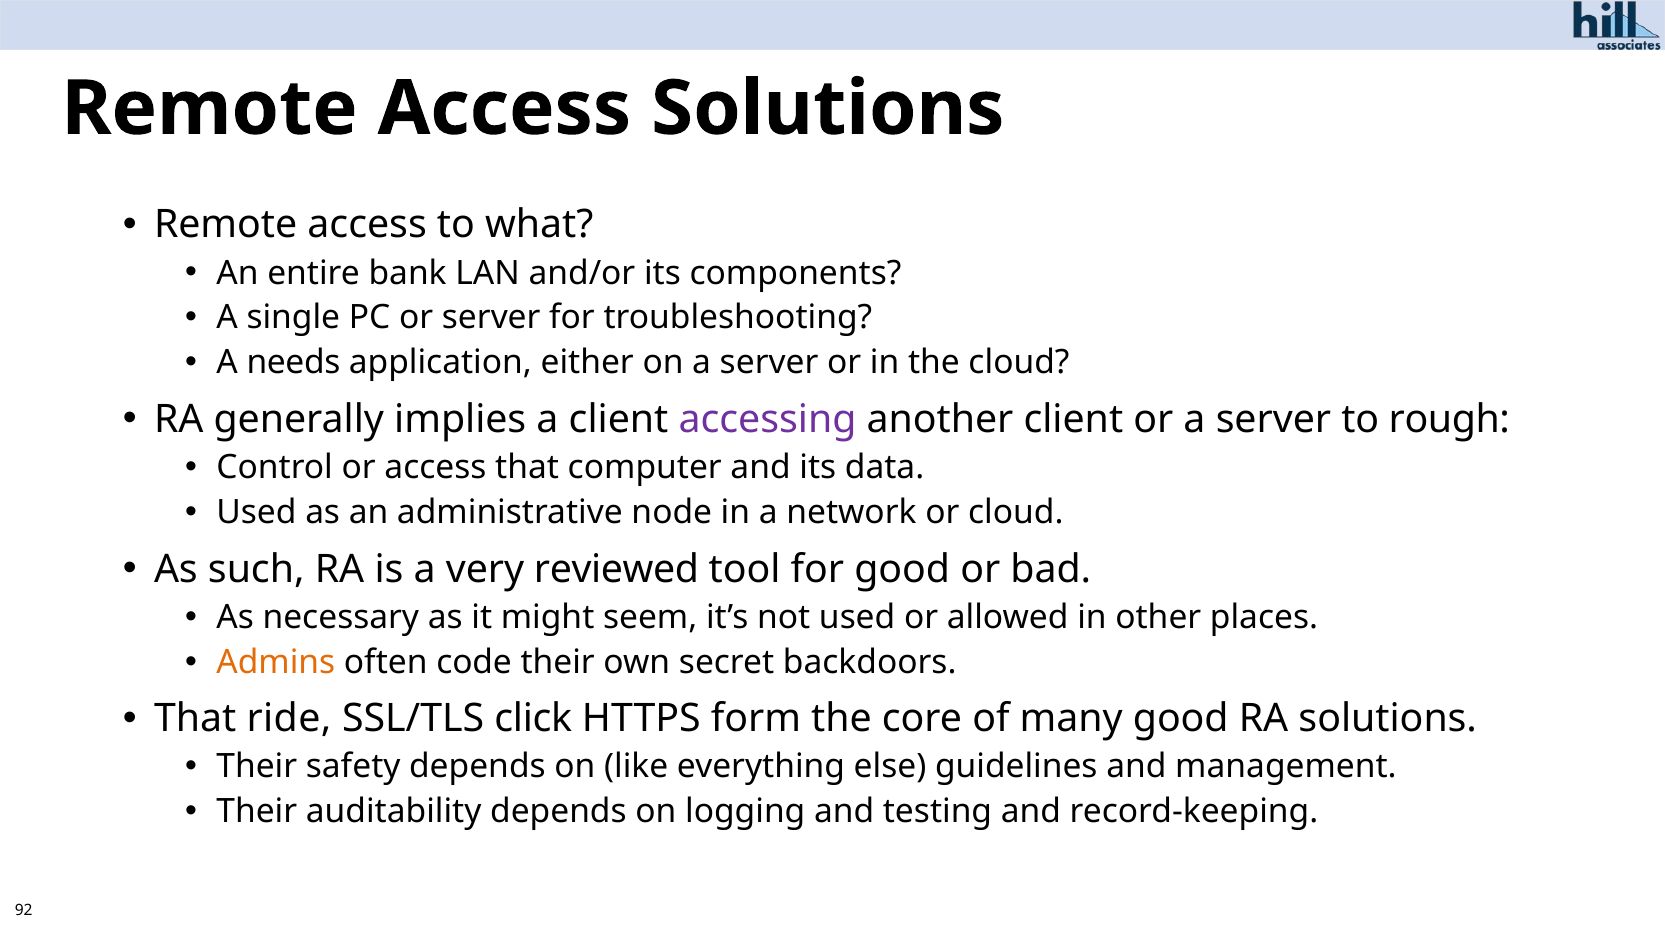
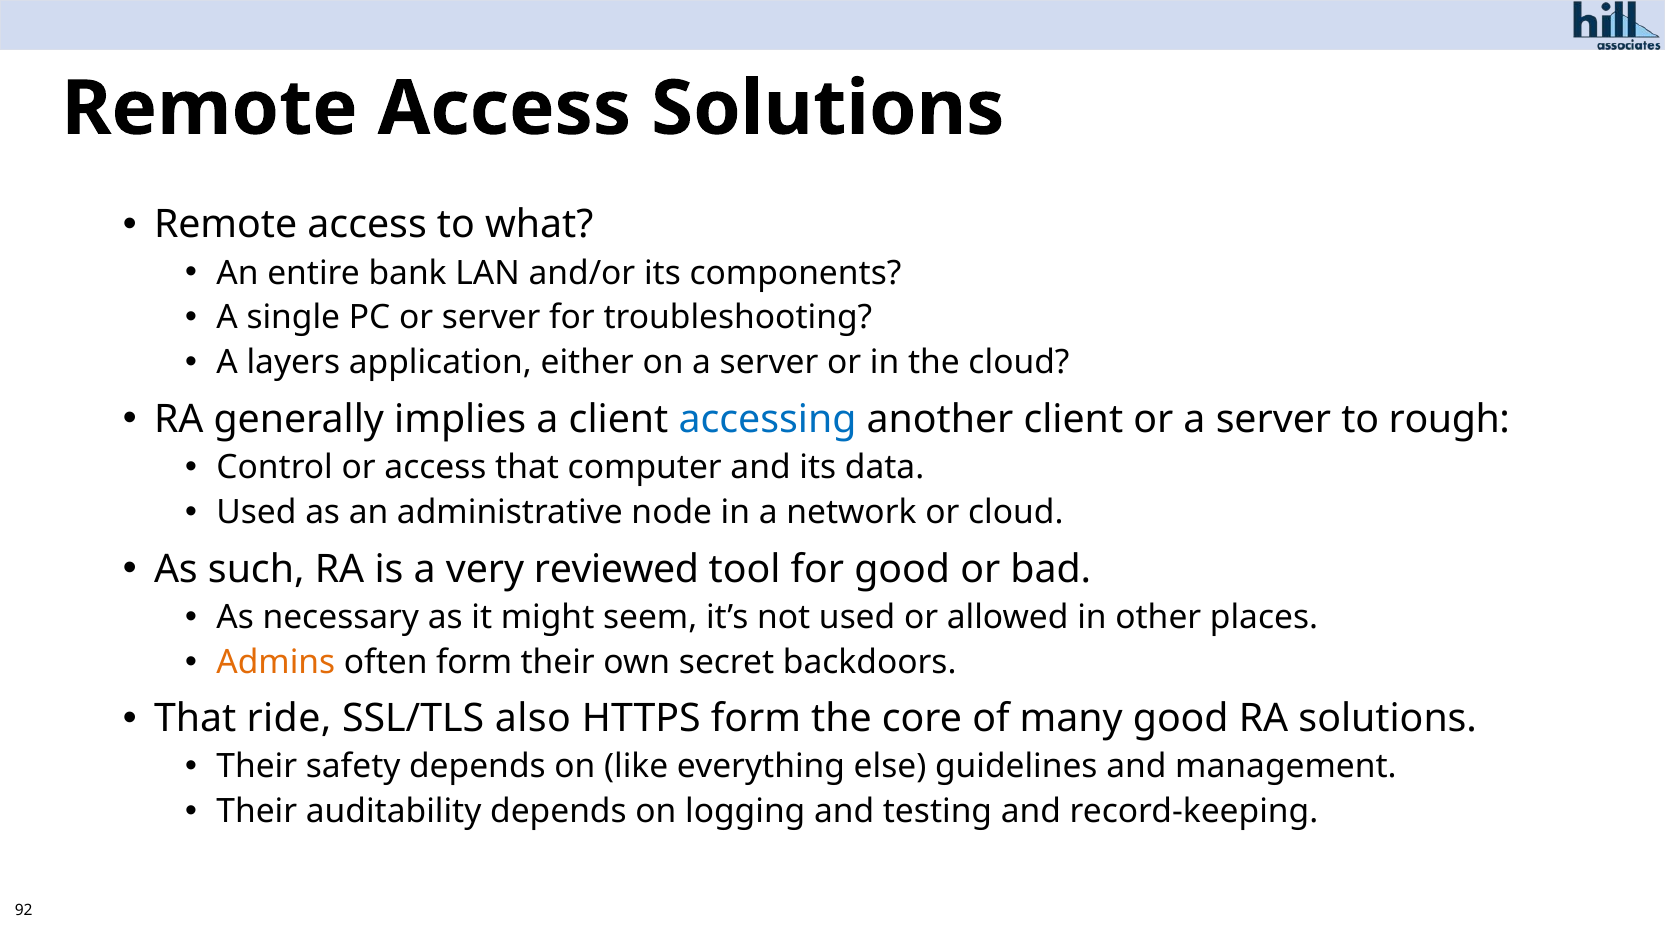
needs: needs -> layers
accessing colour: purple -> blue
often code: code -> form
click: click -> also
